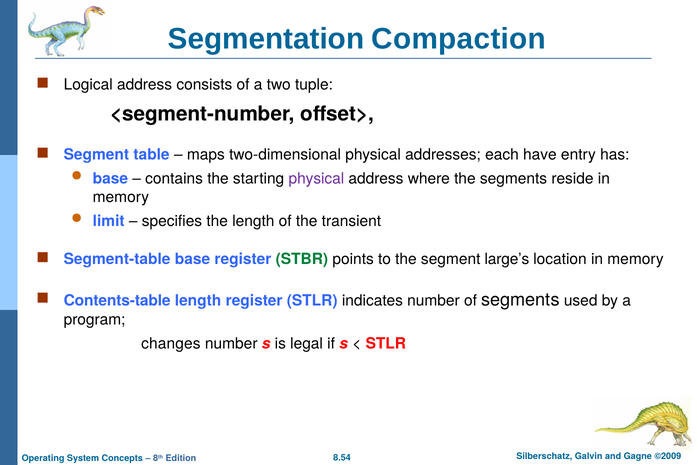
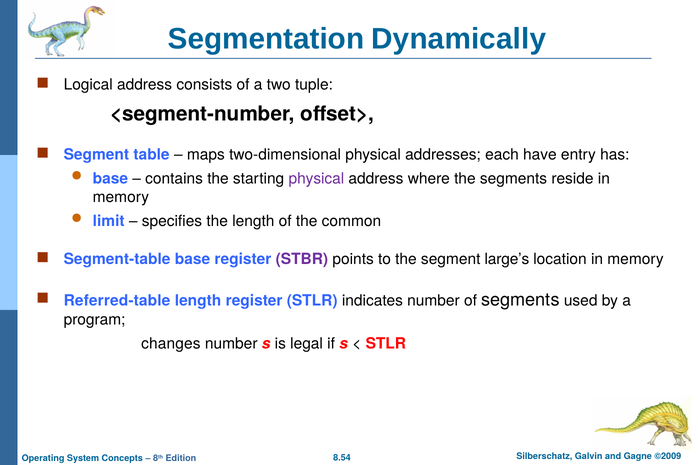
Compaction: Compaction -> Dynamically
transient: transient -> common
STBR colour: green -> purple
Contents-table: Contents-table -> Referred-table
